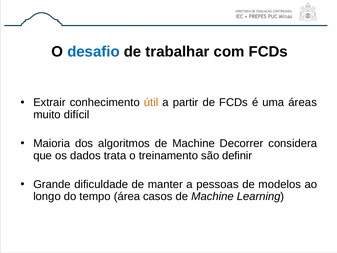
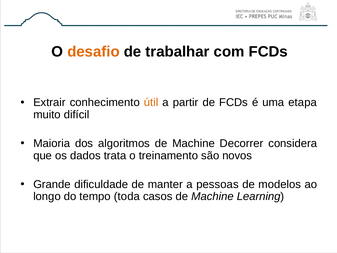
desafio colour: blue -> orange
áreas: áreas -> etapa
definir: definir -> novos
área: área -> toda
